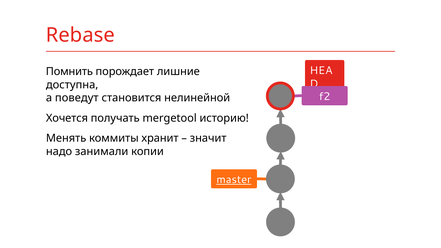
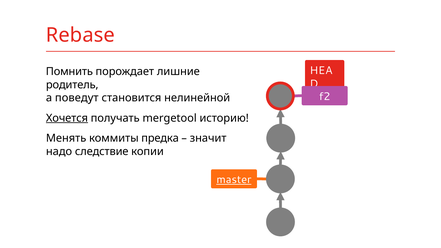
доступна: доступна -> родитель
Хочется underline: none -> present
хранит: хранит -> предка
занимали: занимали -> следствие
